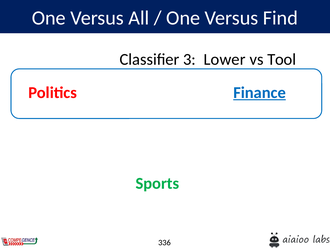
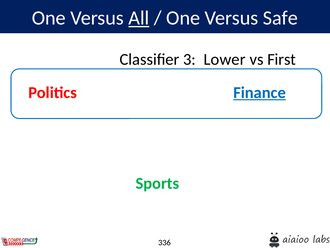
All underline: none -> present
Find: Find -> Safe
Tool: Tool -> First
